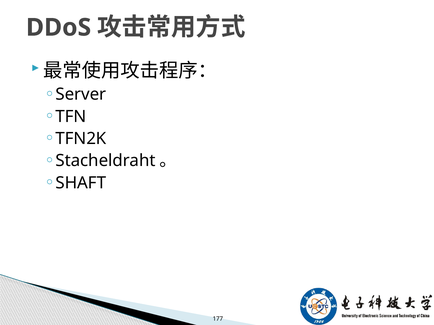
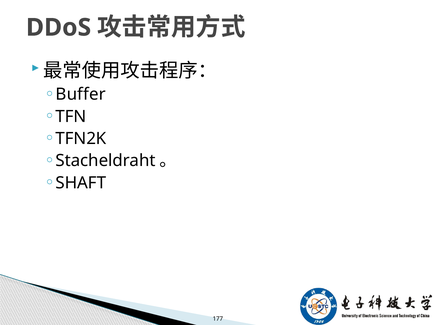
Server: Server -> Buffer
